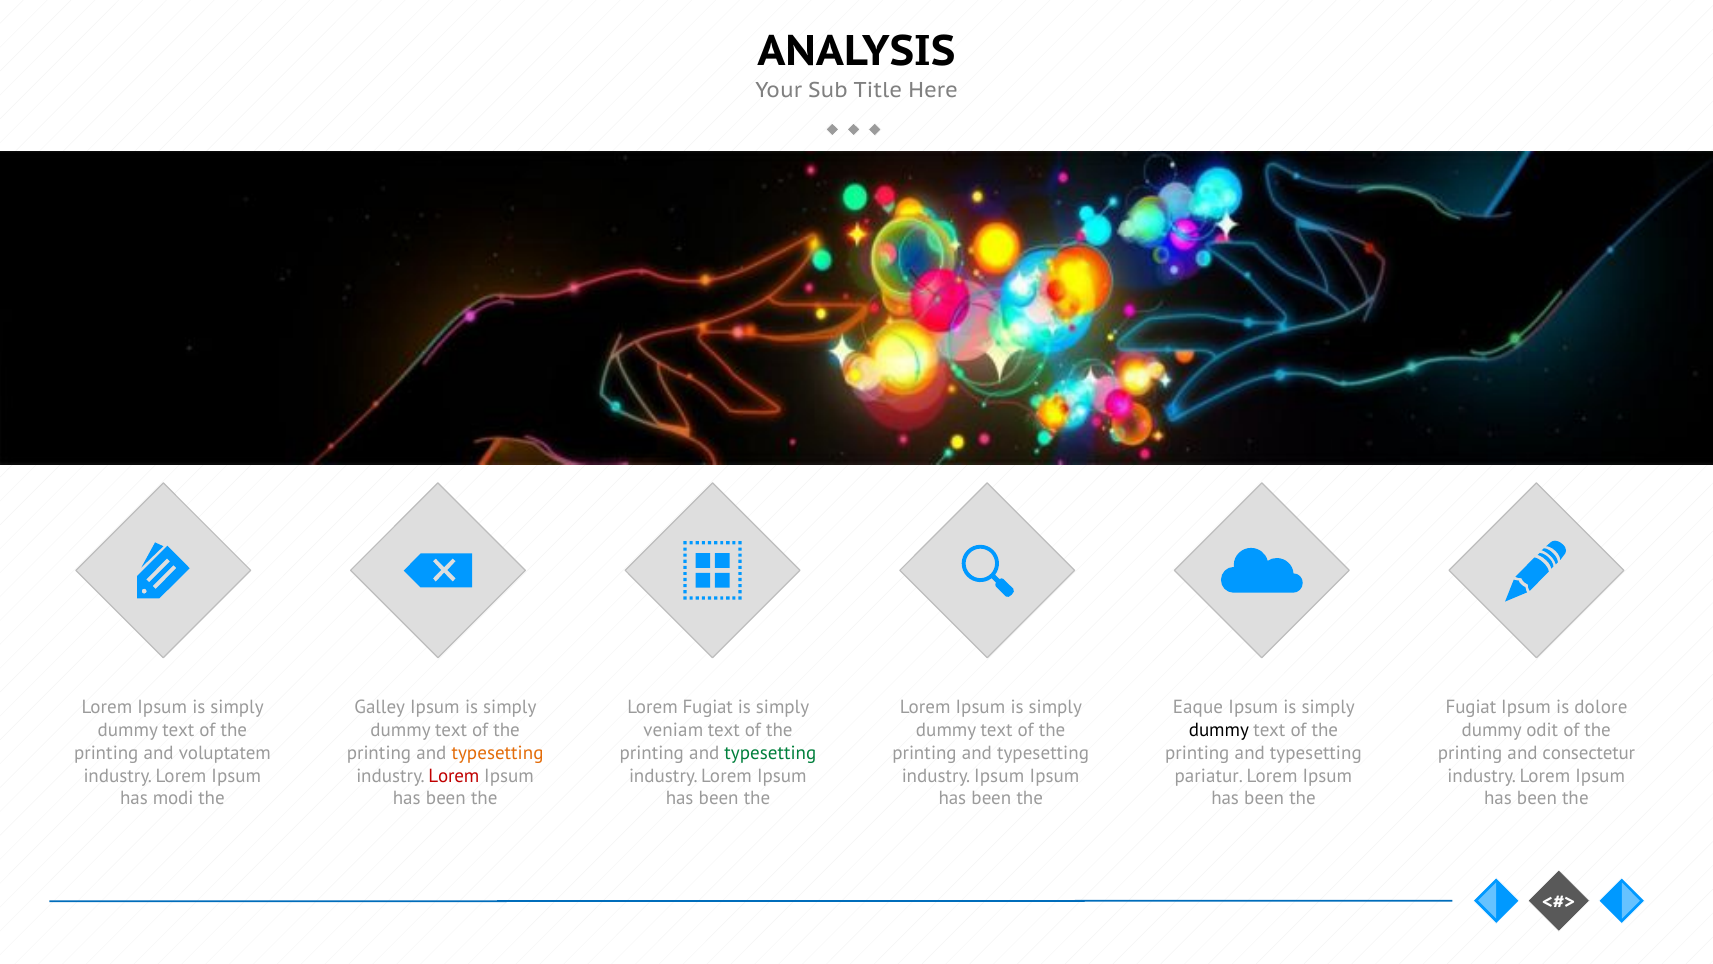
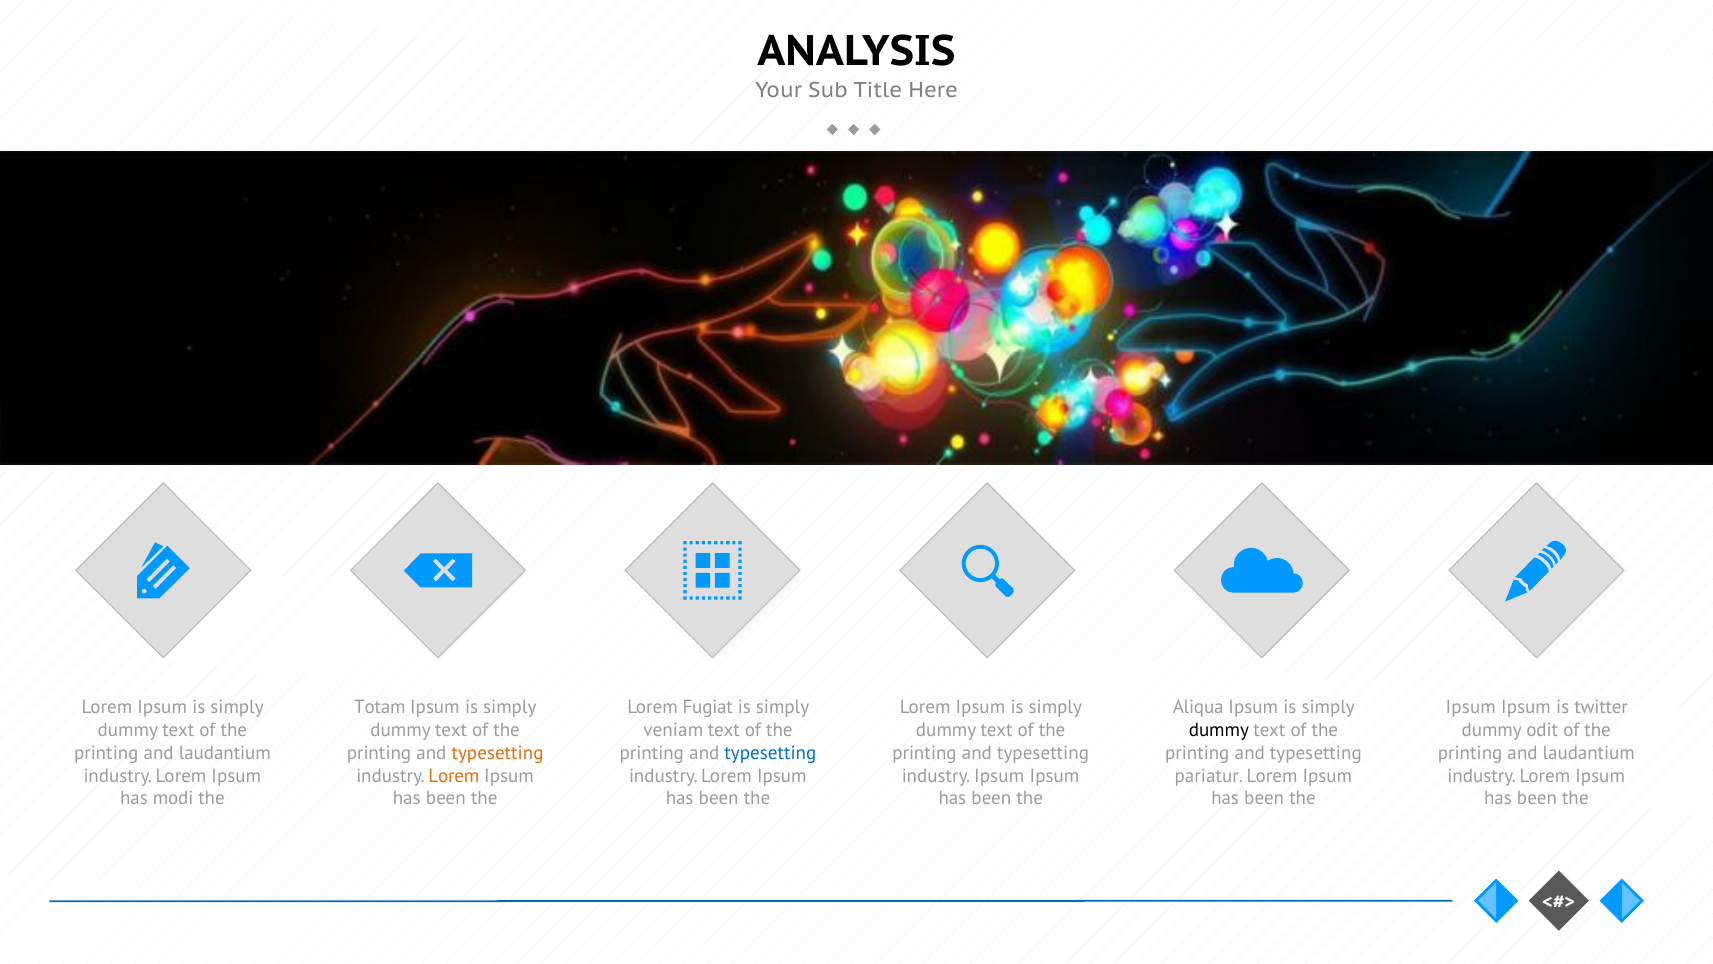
Galley: Galley -> Totam
Eaque: Eaque -> Aliqua
Fugiat at (1471, 707): Fugiat -> Ipsum
dolore: dolore -> twitter
voluptatem at (225, 753): voluptatem -> laudantium
typesetting at (770, 753) colour: green -> blue
consectetur at (1589, 753): consectetur -> laudantium
Lorem at (454, 776) colour: red -> orange
